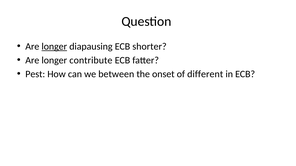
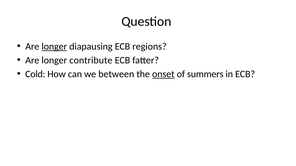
shorter: shorter -> regions
Pest: Pest -> Cold
onset underline: none -> present
different: different -> summers
